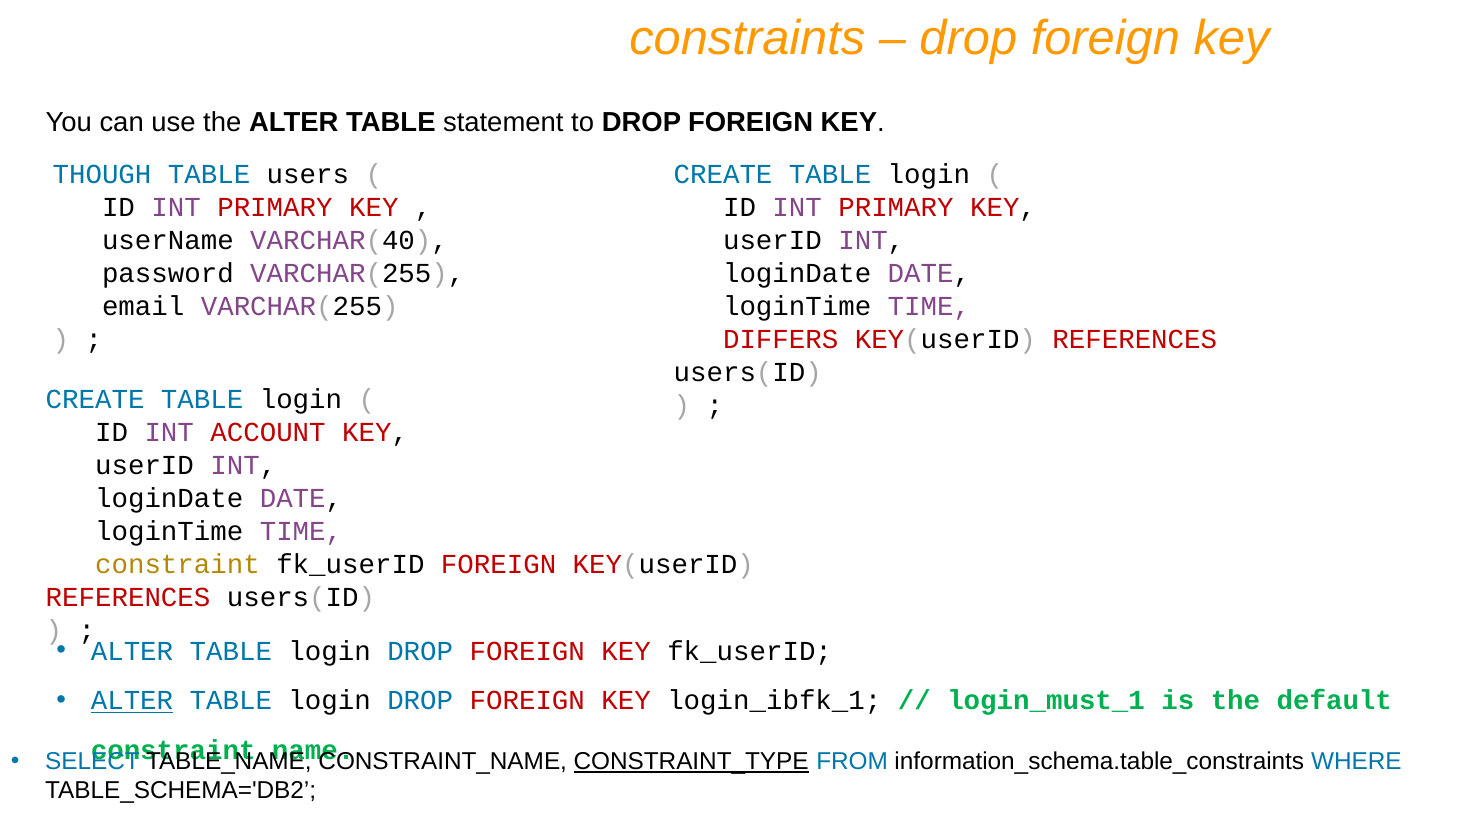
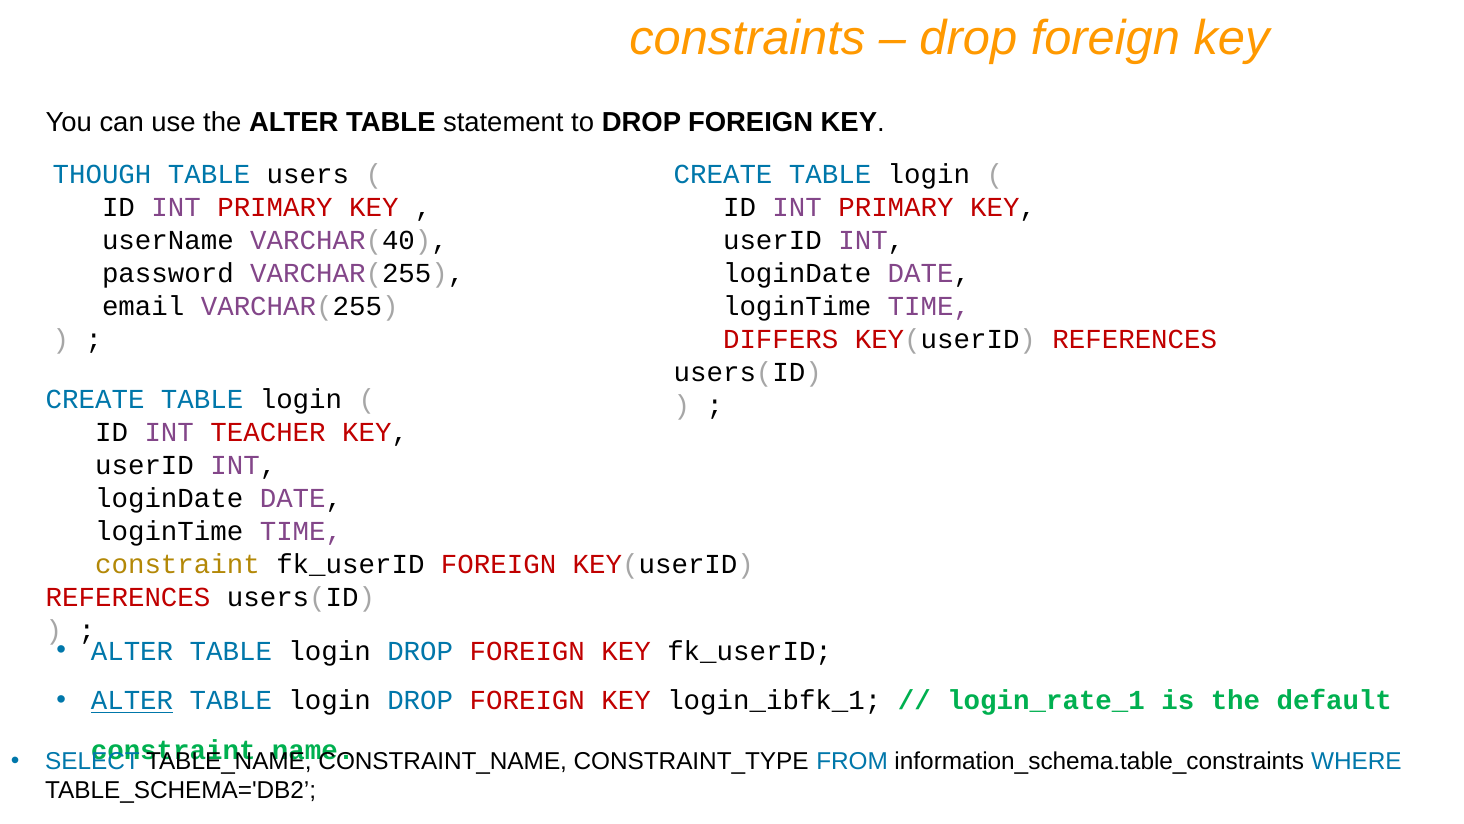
ACCOUNT: ACCOUNT -> TEACHER
login_must_1: login_must_1 -> login_rate_1
CONSTRAINT_TYPE underline: present -> none
